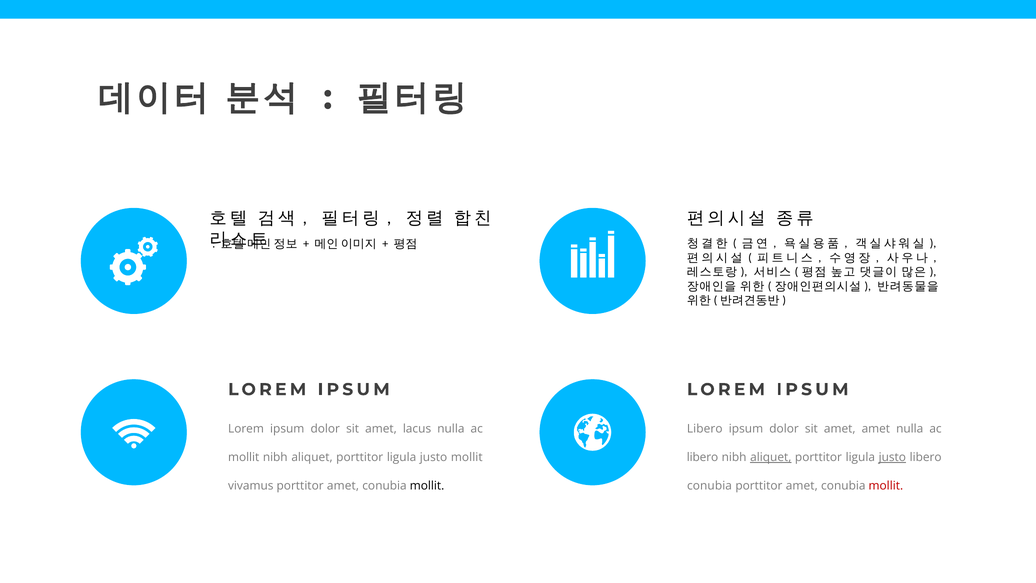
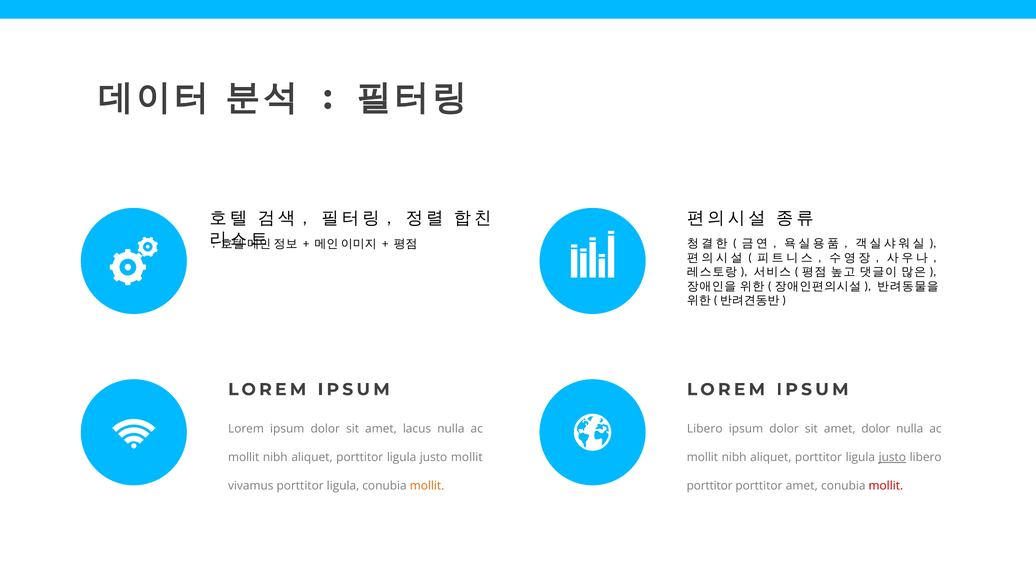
amet amet: amet -> dolor
libero at (702, 457): libero -> mollit
aliquet at (771, 457) underline: present -> none
vivamus porttitor amet: amet -> ligula
mollit at (427, 486) colour: black -> orange
conubia at (710, 486): conubia -> porttitor
